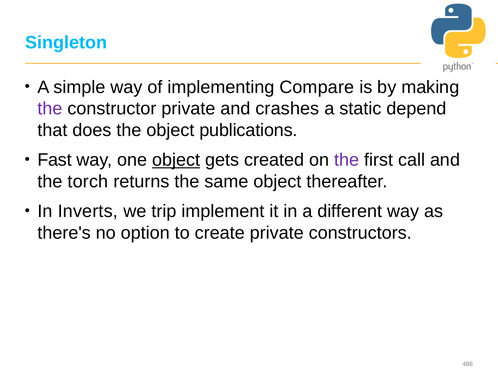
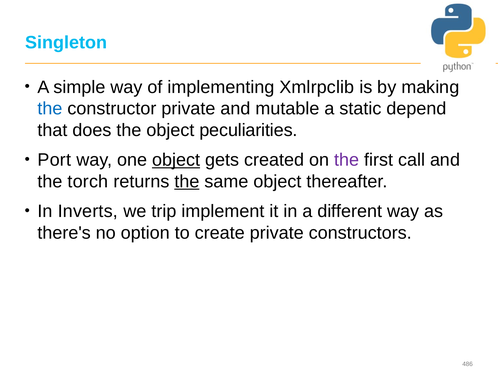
Compare: Compare -> Xmlrpclib
the at (50, 109) colour: purple -> blue
crashes: crashes -> mutable
publications: publications -> peculiarities
Fast: Fast -> Port
the at (187, 182) underline: none -> present
